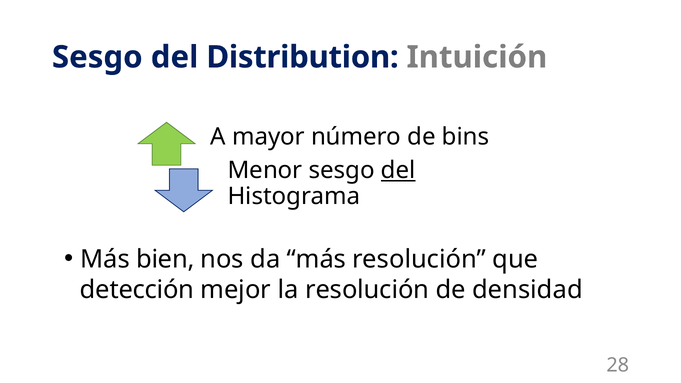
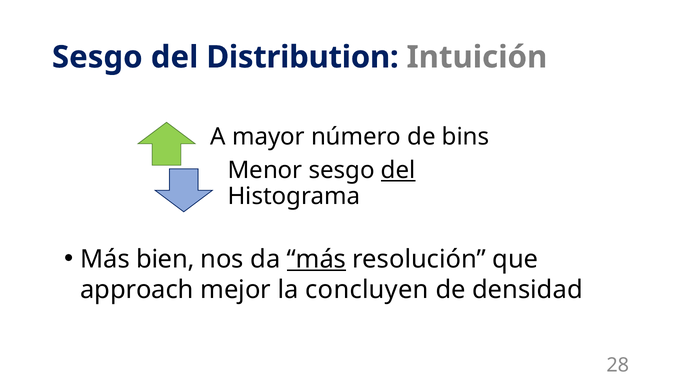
más at (316, 259) underline: none -> present
detección: detección -> approach
la resolución: resolución -> concluyen
